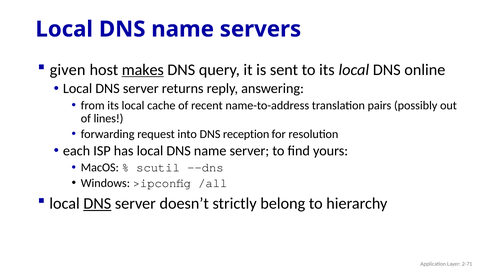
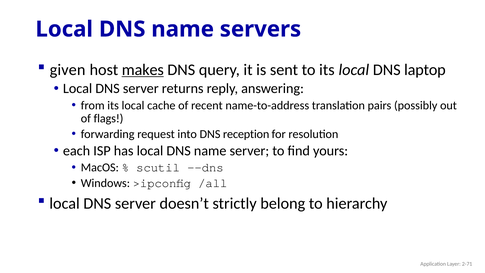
online: online -> laptop
lines: lines -> flags
DNS at (97, 203) underline: present -> none
